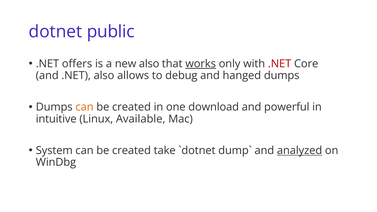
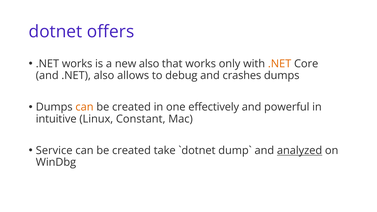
public: public -> offers
.NET offers: offers -> works
works at (201, 64) underline: present -> none
.NET at (280, 64) colour: red -> orange
hanged: hanged -> crashes
download: download -> effectively
Available: Available -> Constant
System: System -> Service
